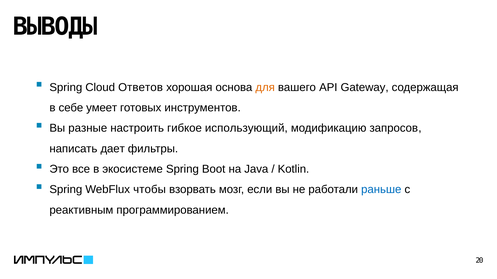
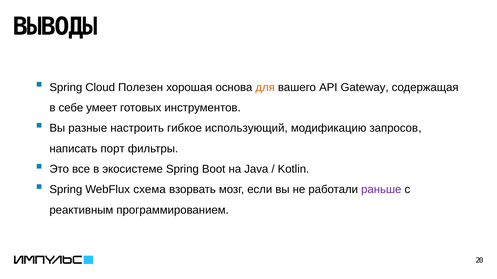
Ответов: Ответов -> Полезен
дает: дает -> порт
чтобы: чтобы -> схема
раньше colour: blue -> purple
